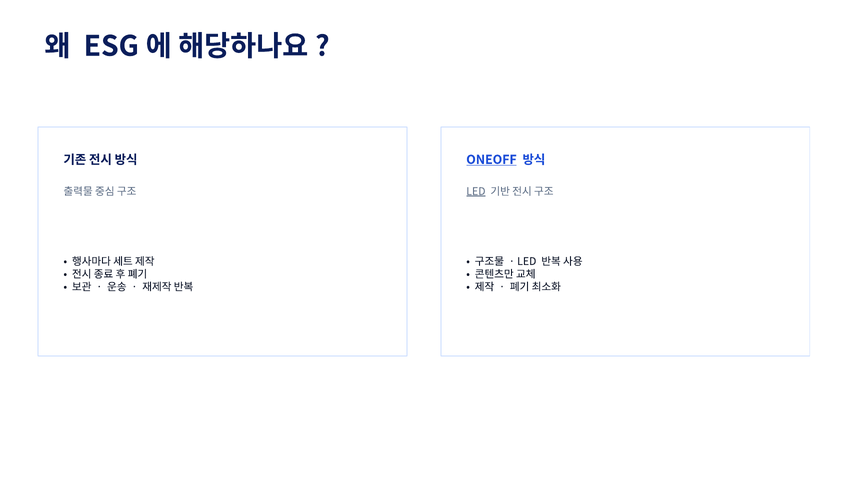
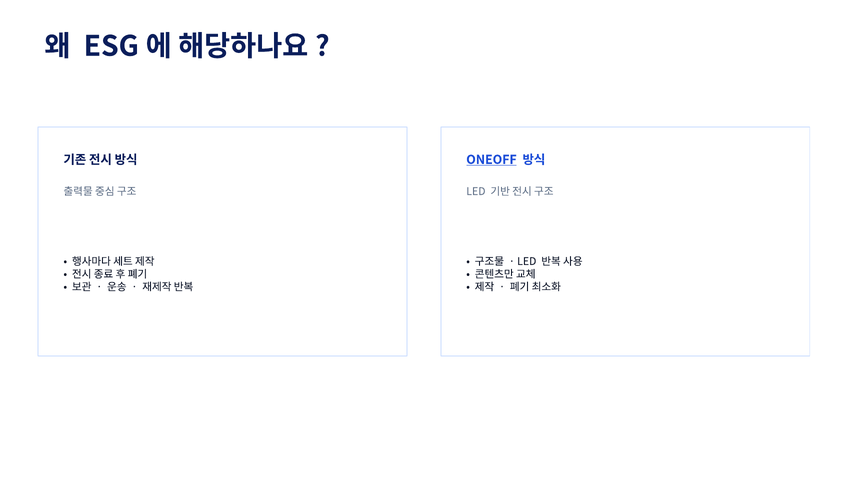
LED at (476, 192) underline: present -> none
